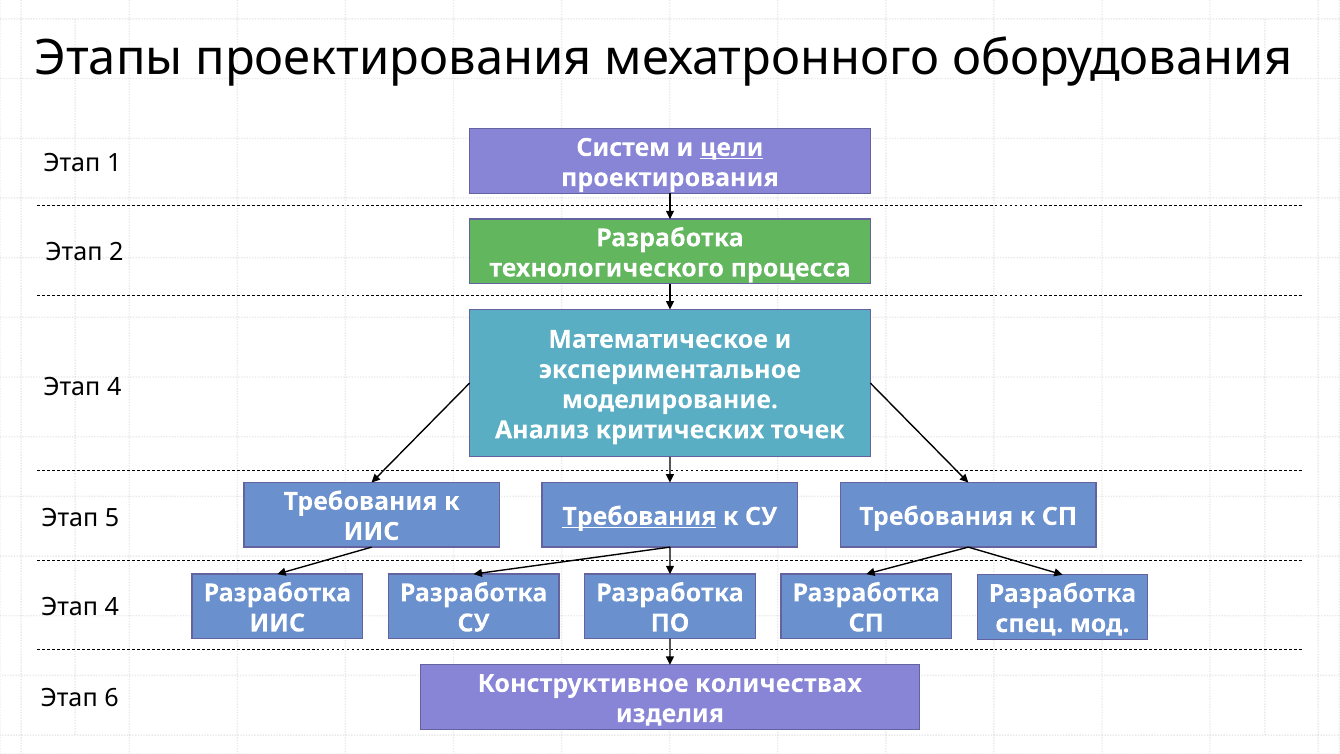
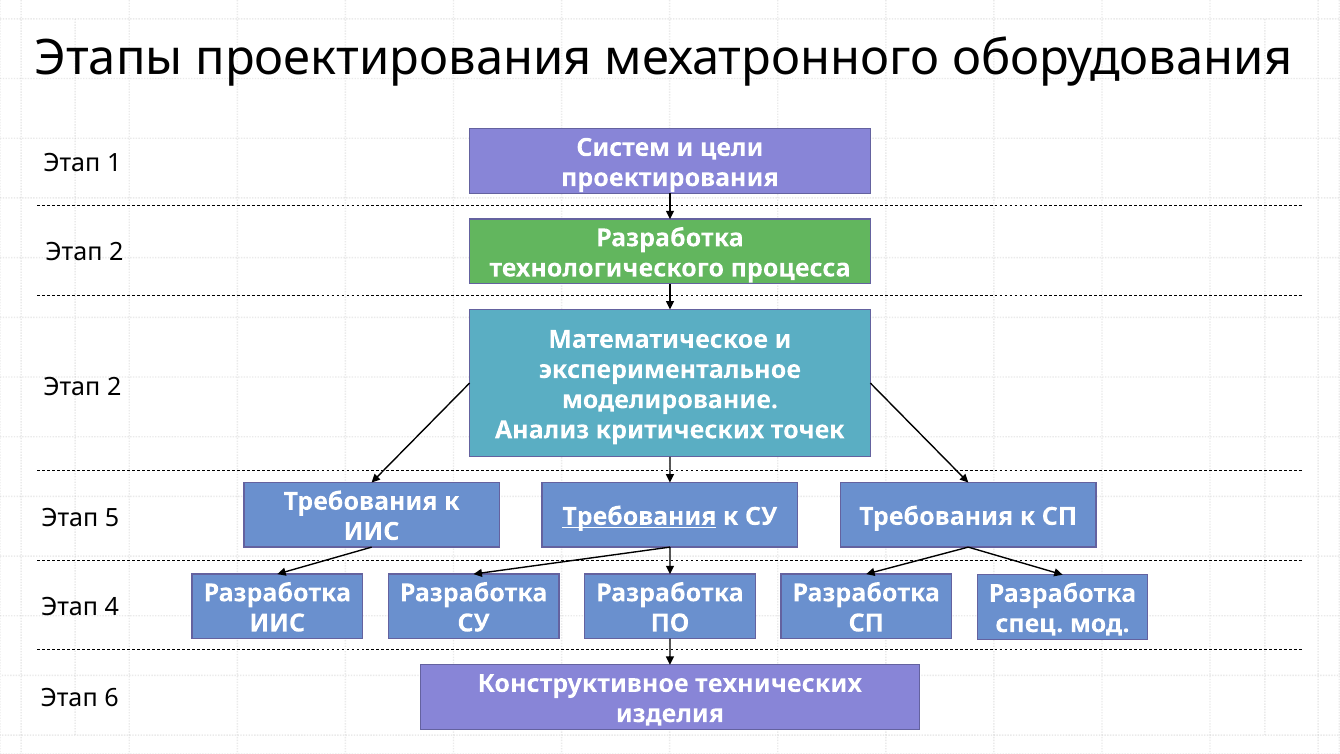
цели underline: present -> none
4 at (114, 387): 4 -> 2
количествах: количествах -> технических
